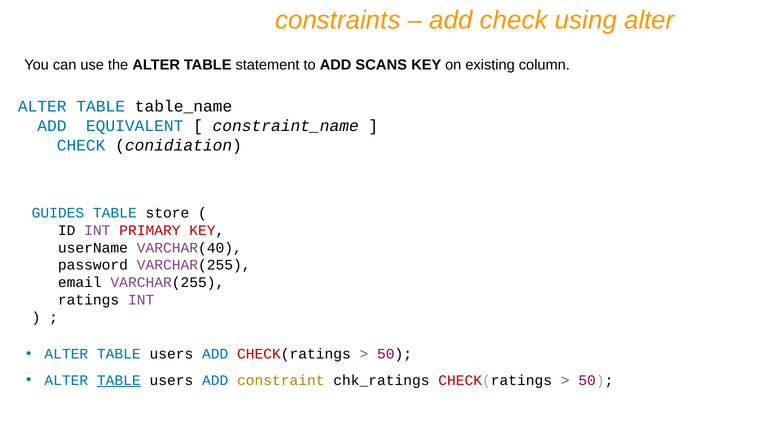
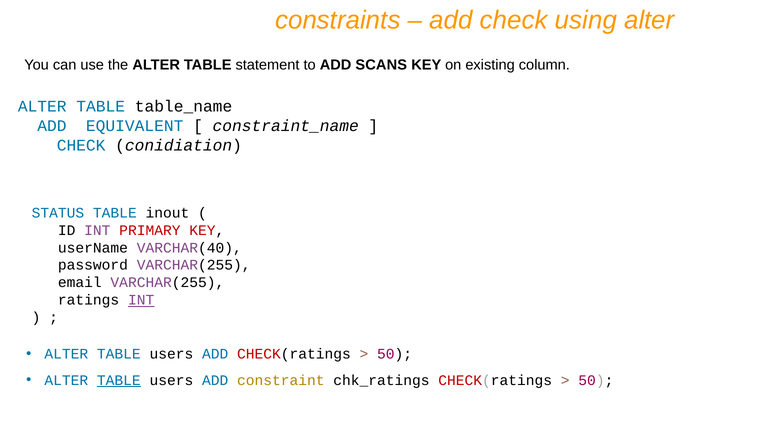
GUIDES: GUIDES -> STATUS
store: store -> inout
INT at (141, 301) underline: none -> present
